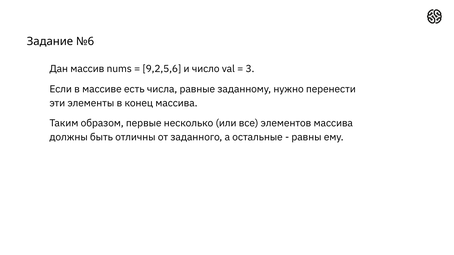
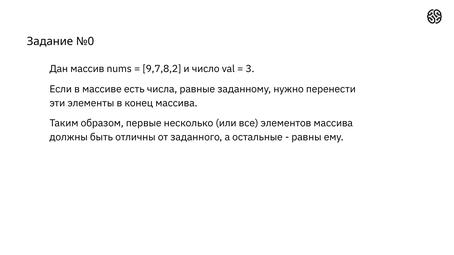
№6: №6 -> №0
9,2,5,6: 9,2,5,6 -> 9,7,8,2
